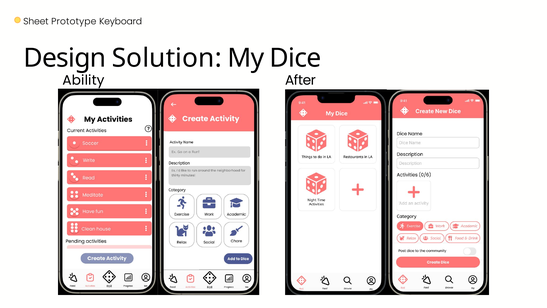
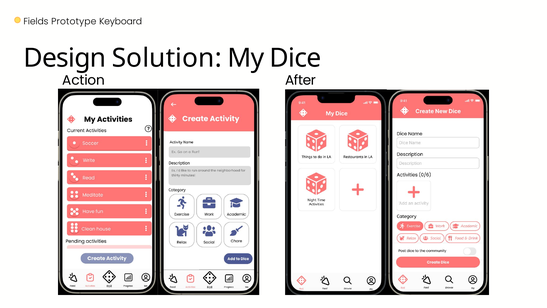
Sheet: Sheet -> Fields
Ability: Ability -> Action
